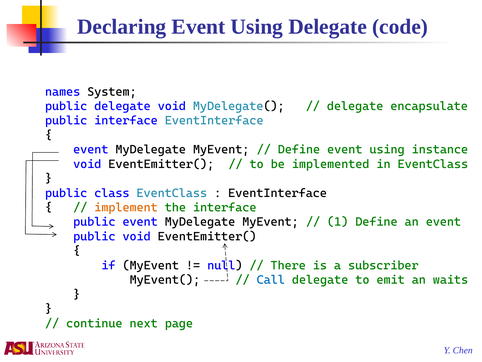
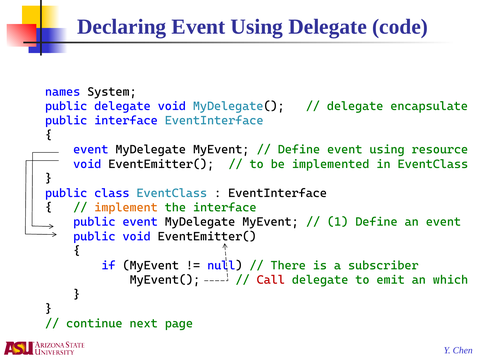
instance: instance -> resource
Call colour: blue -> red
waits: waits -> which
